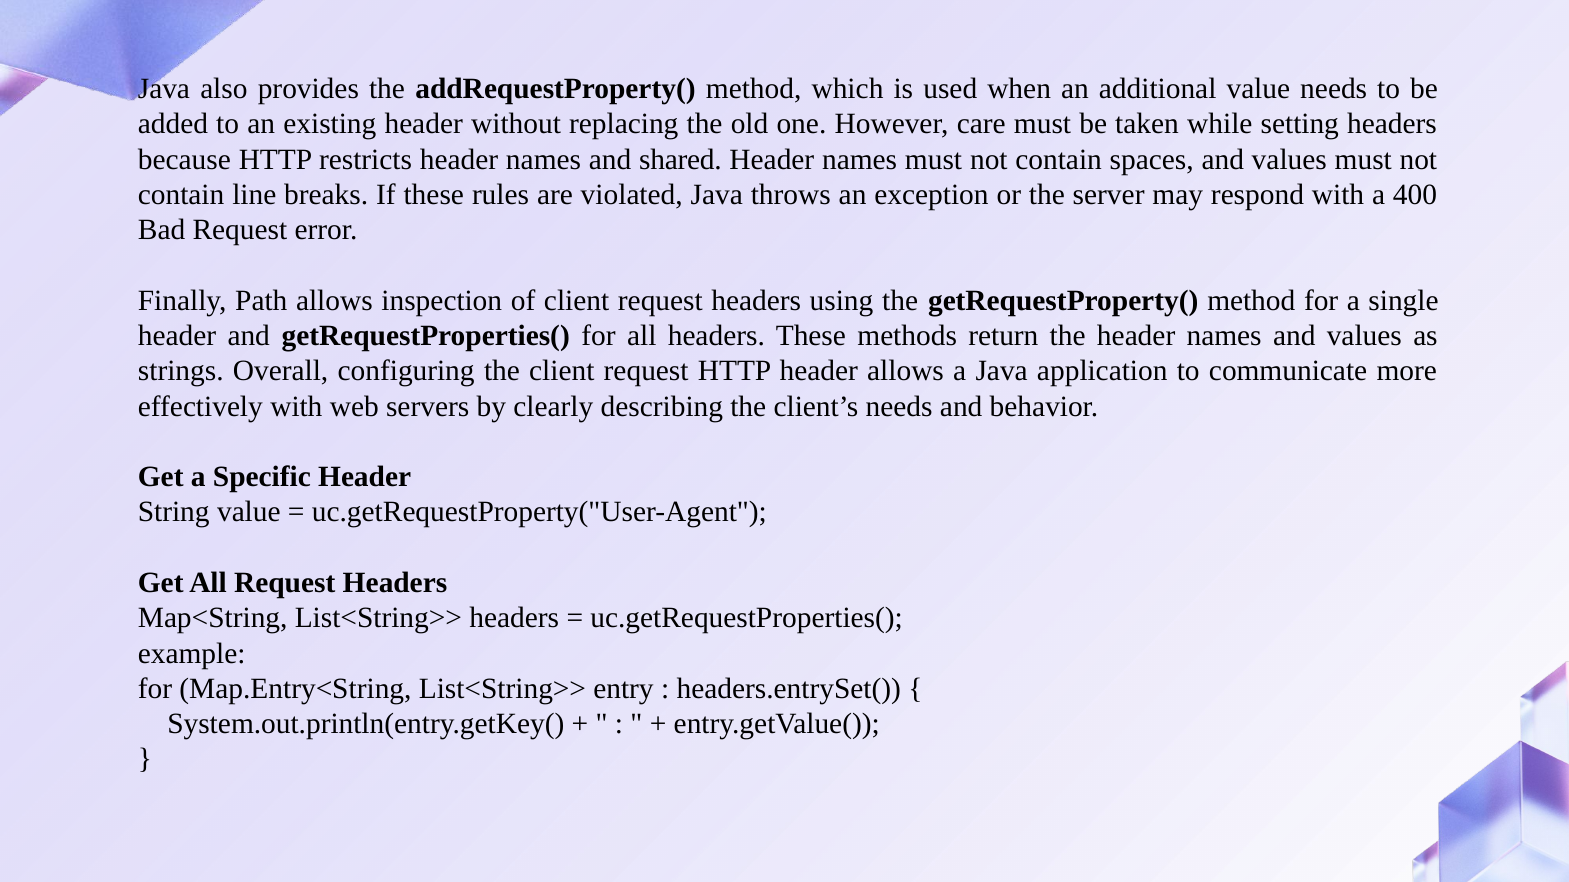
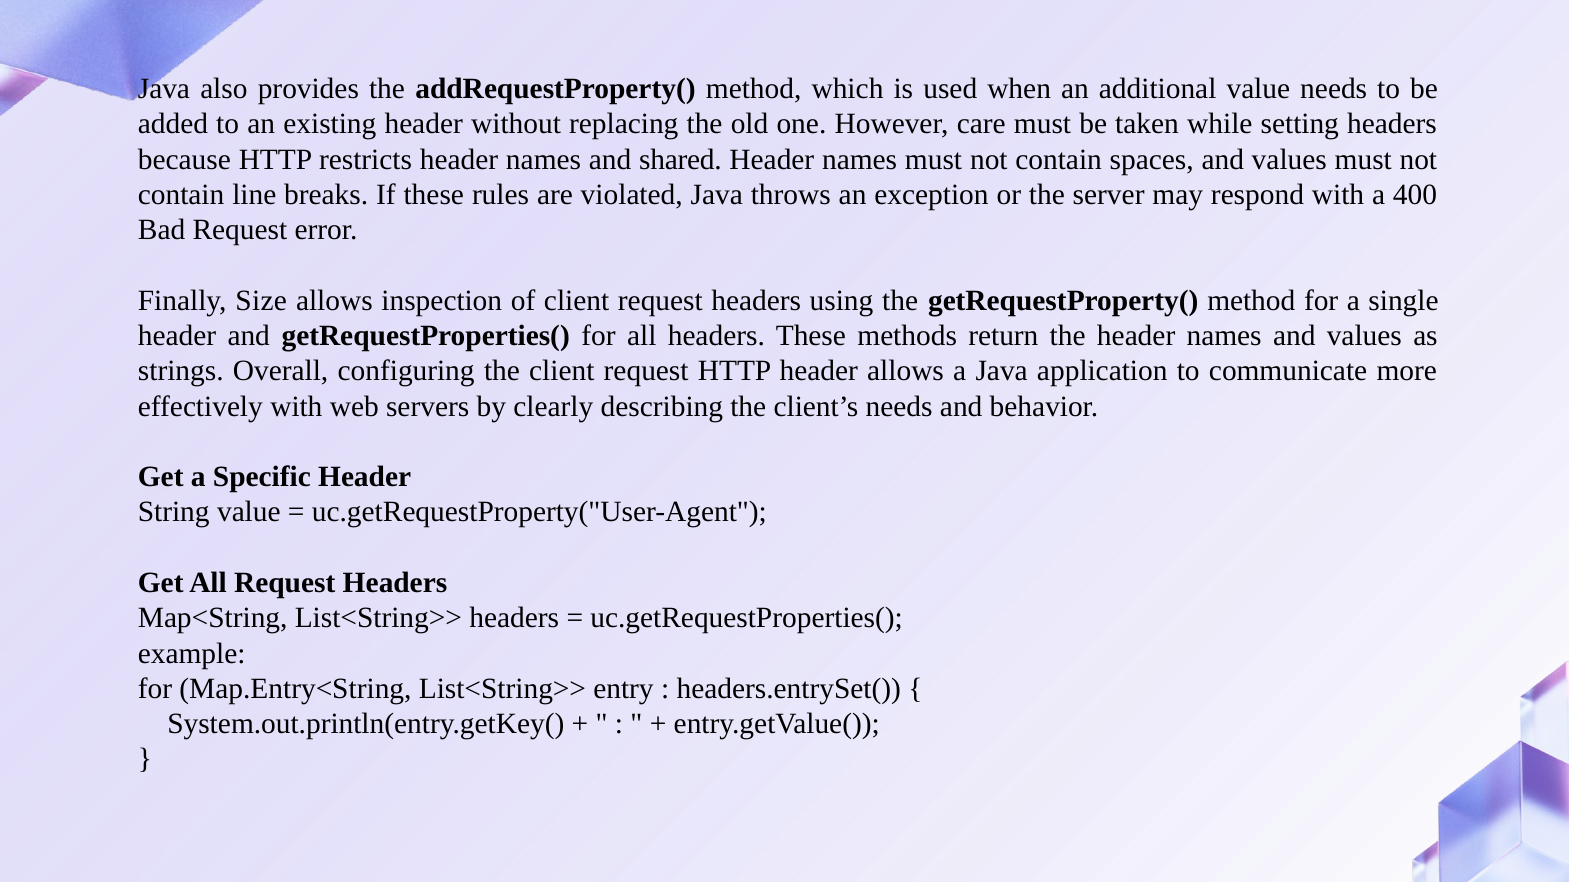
Path: Path -> Size
